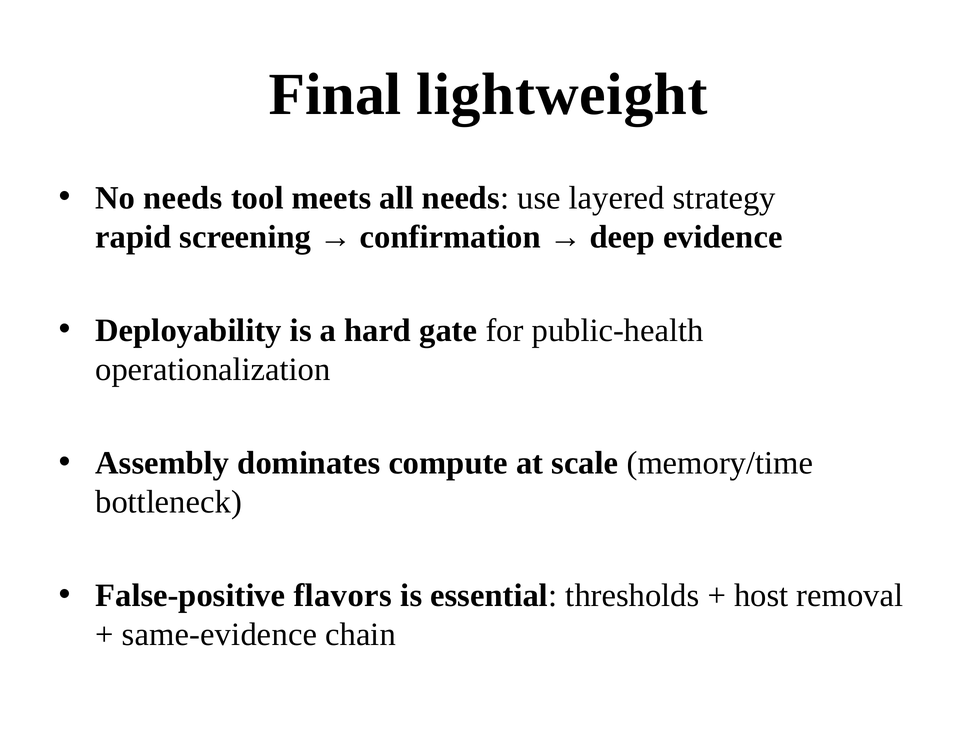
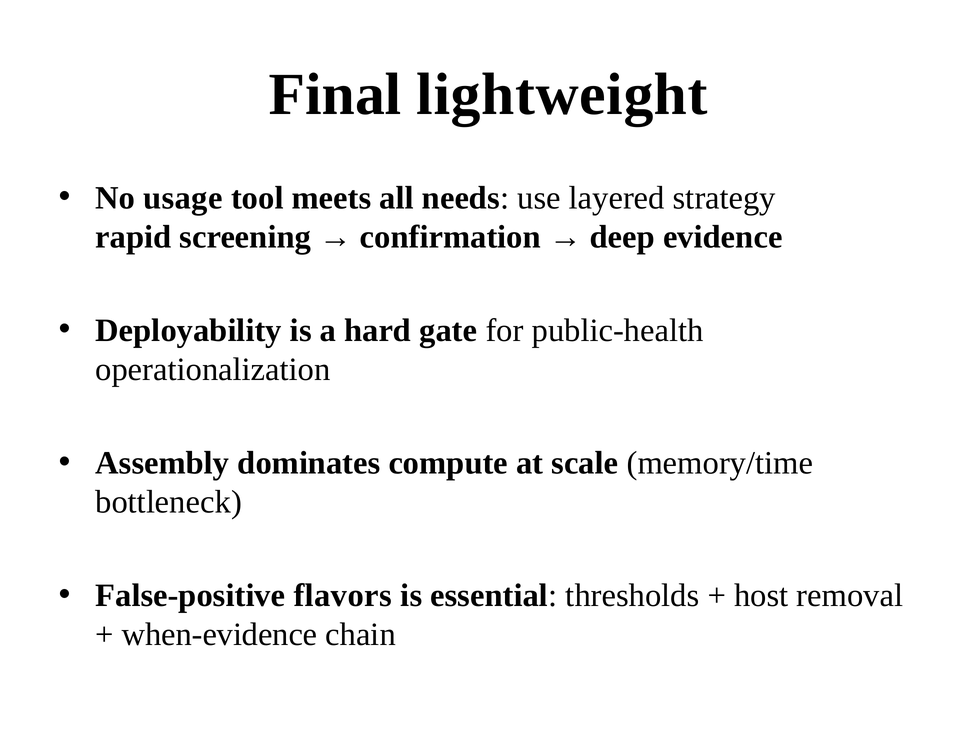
No needs: needs -> usage
same-evidence: same-evidence -> when-evidence
